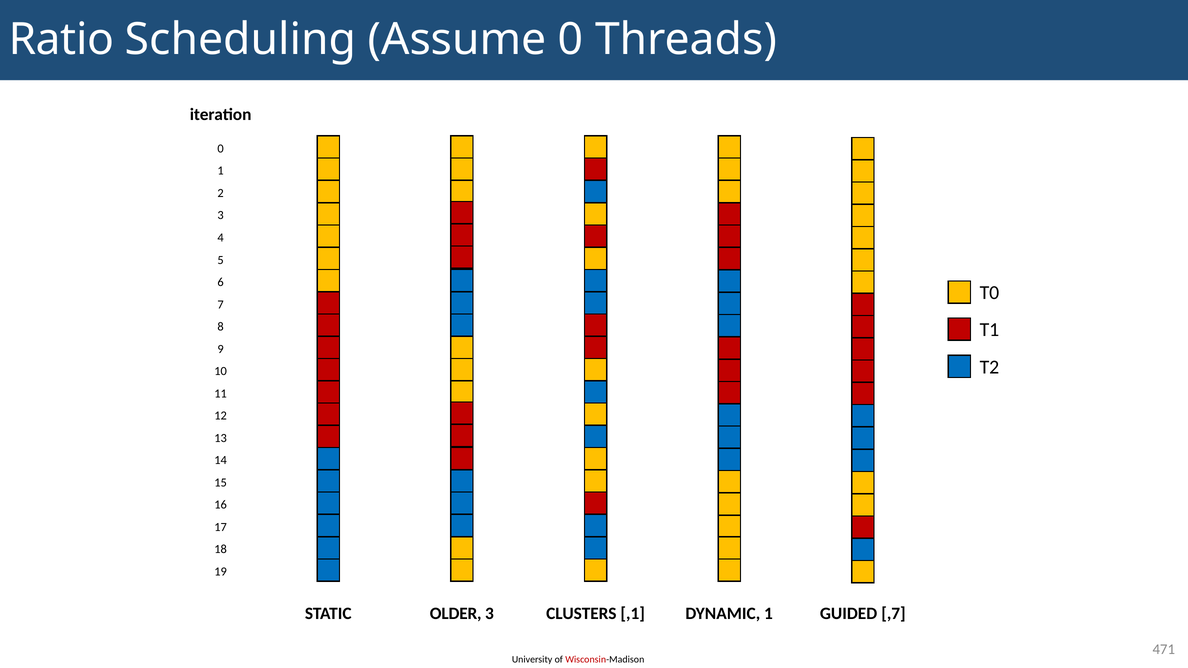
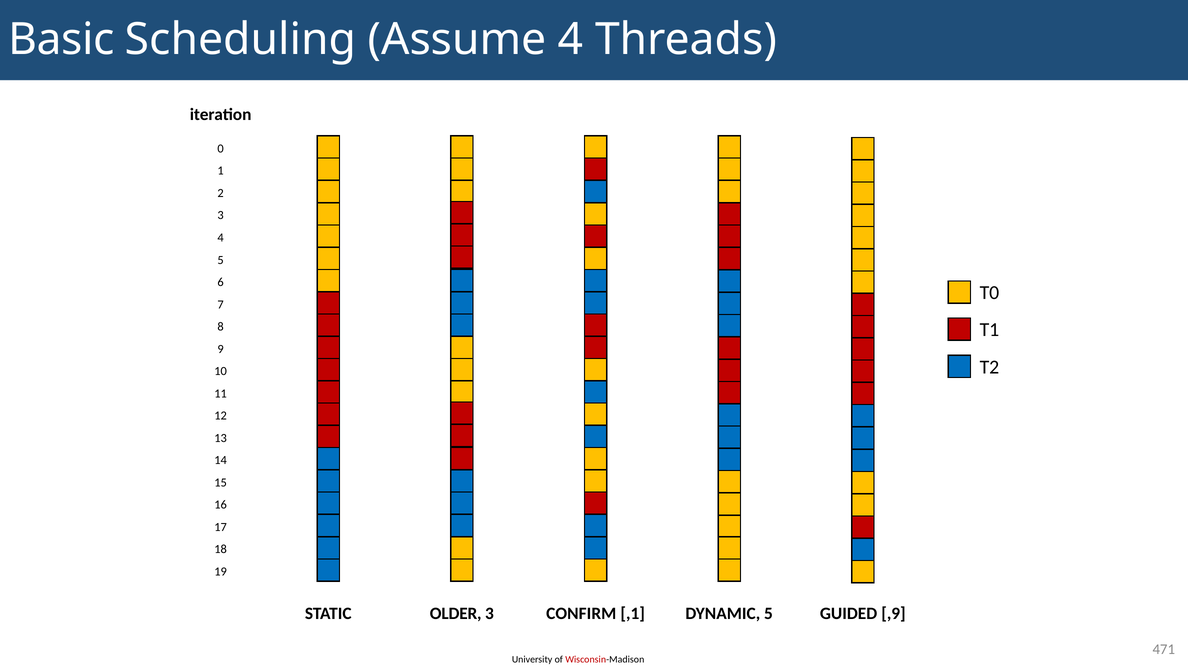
Ratio: Ratio -> Basic
Assume 0: 0 -> 4
CLUSTERS: CLUSTERS -> CONFIRM
DYNAMIC 1: 1 -> 5
,7: ,7 -> ,9
